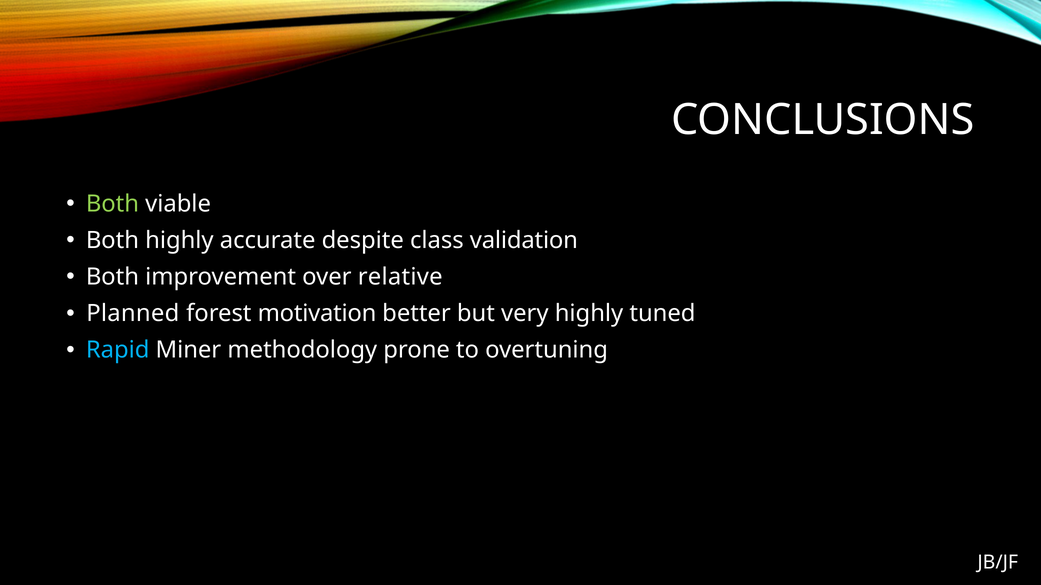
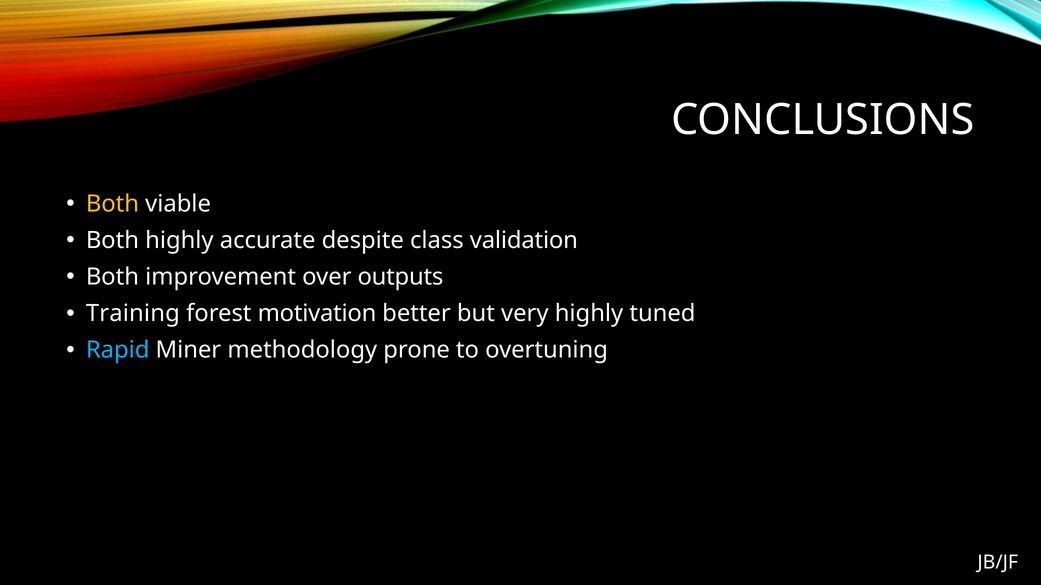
Both at (112, 204) colour: light green -> yellow
relative: relative -> outputs
Planned: Planned -> Training
